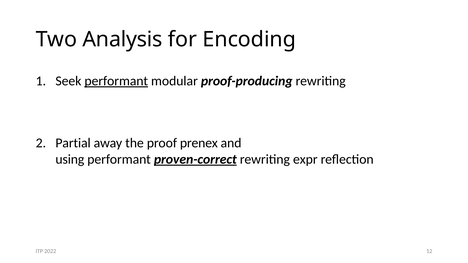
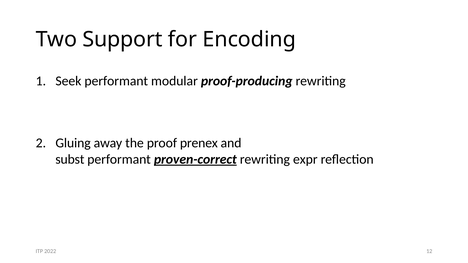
Analysis: Analysis -> Support
performant at (116, 81) underline: present -> none
Partial: Partial -> Gluing
using: using -> subst
